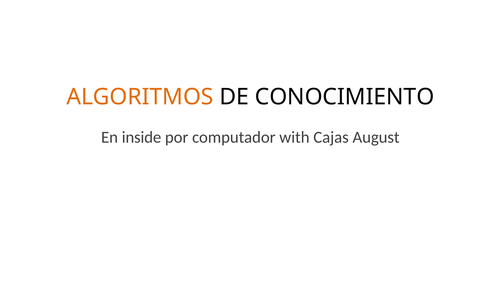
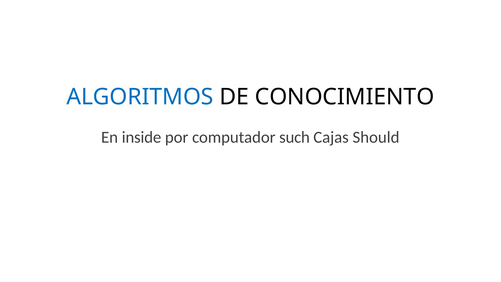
ALGORITMOS colour: orange -> blue
with: with -> such
August: August -> Should
